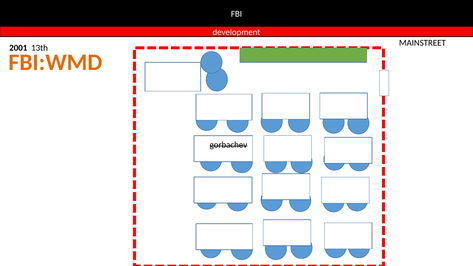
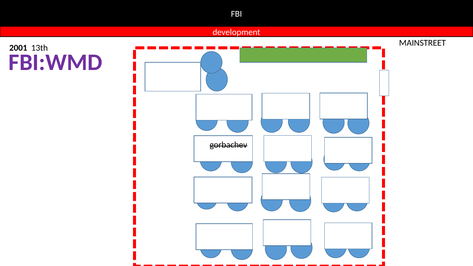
FBI:WMD colour: orange -> purple
